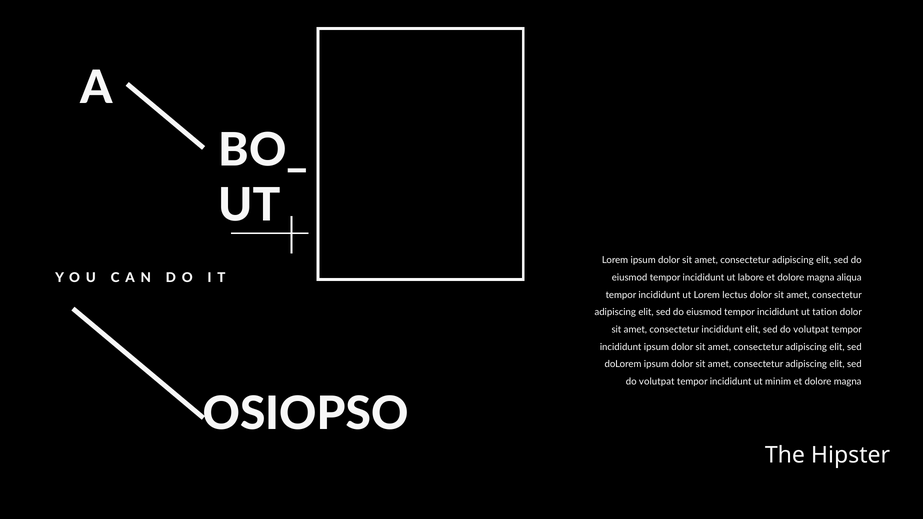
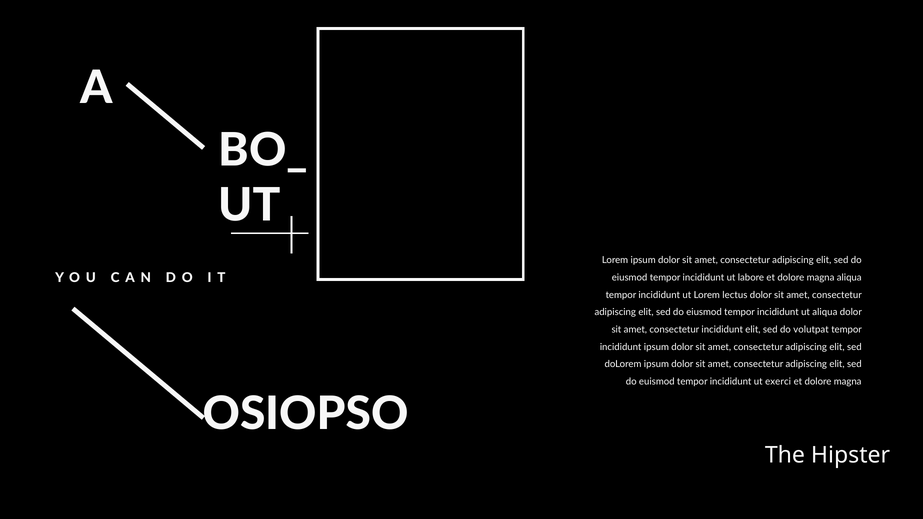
ut tation: tation -> aliqua
volutpat at (657, 382): volutpat -> euismod
minim: minim -> exerci
